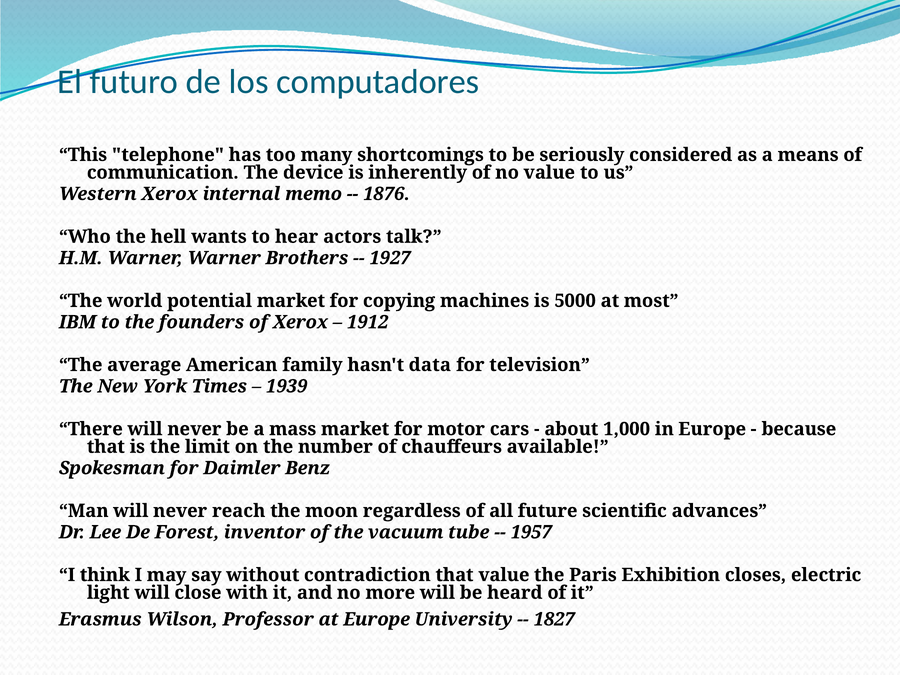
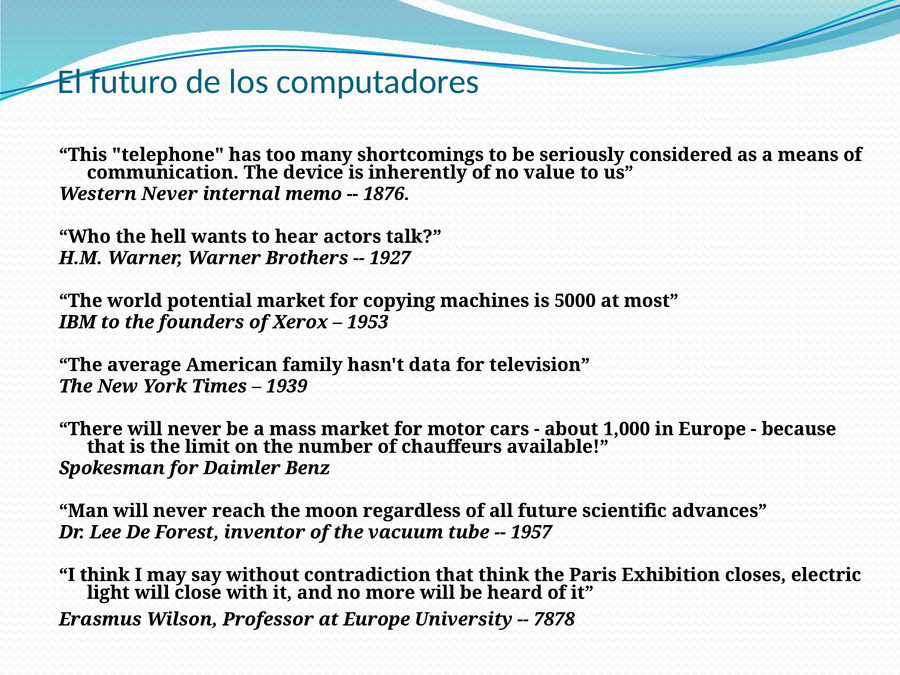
Western Xerox: Xerox -> Never
1912: 1912 -> 1953
that value: value -> think
1827: 1827 -> 7878
